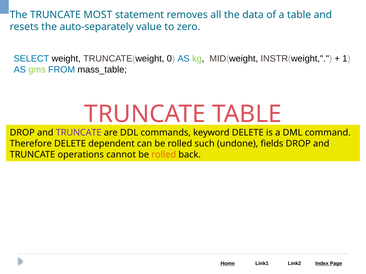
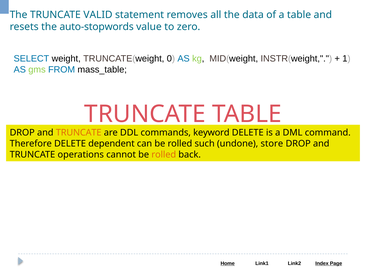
MOST: MOST -> VALID
auto-separately: auto-separately -> auto-stopwords
TRUNCATE at (79, 133) colour: purple -> orange
fields: fields -> store
